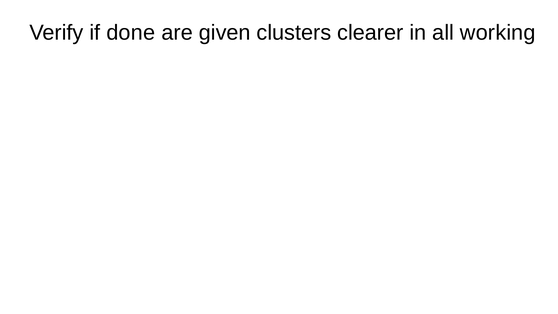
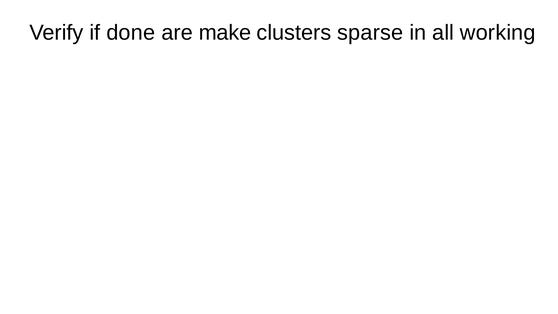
given: given -> make
clearer: clearer -> sparse
